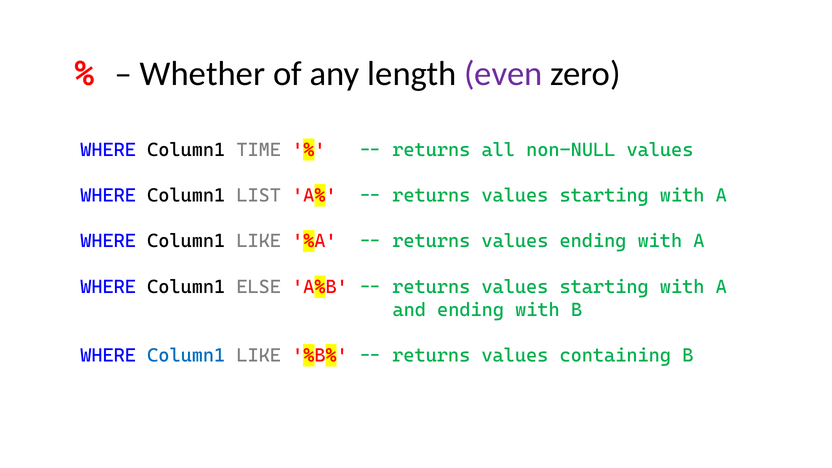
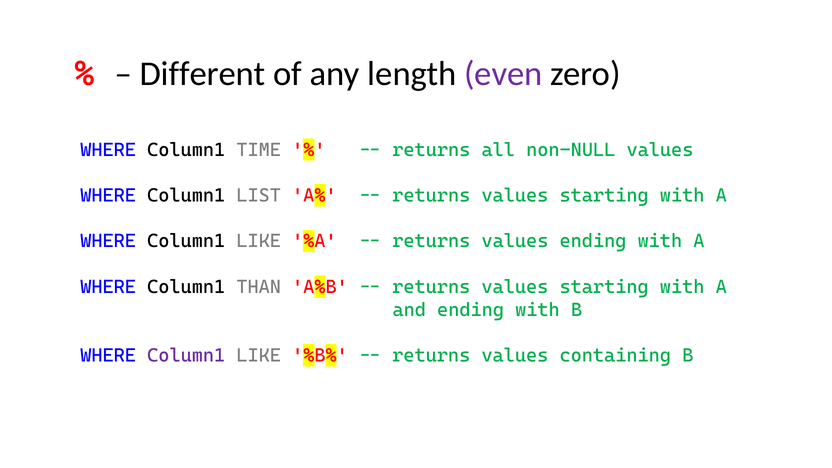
Whether: Whether -> Different
ELSE: ELSE -> THAN
Column1 at (186, 356) colour: blue -> purple
